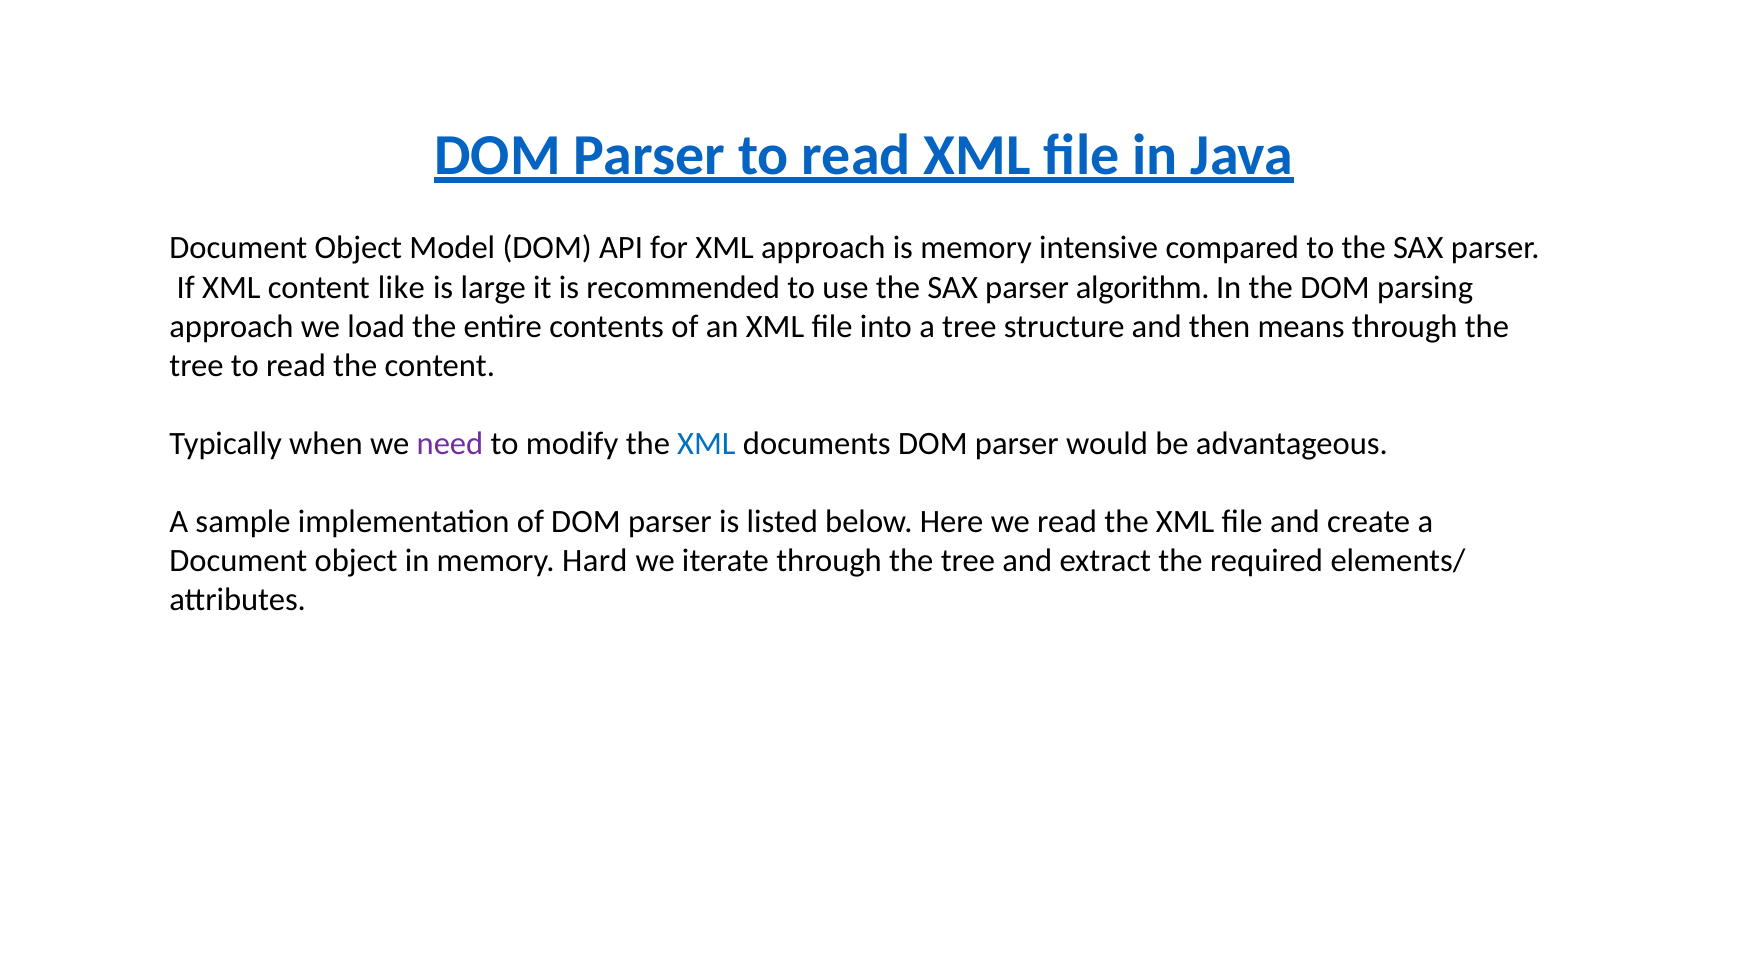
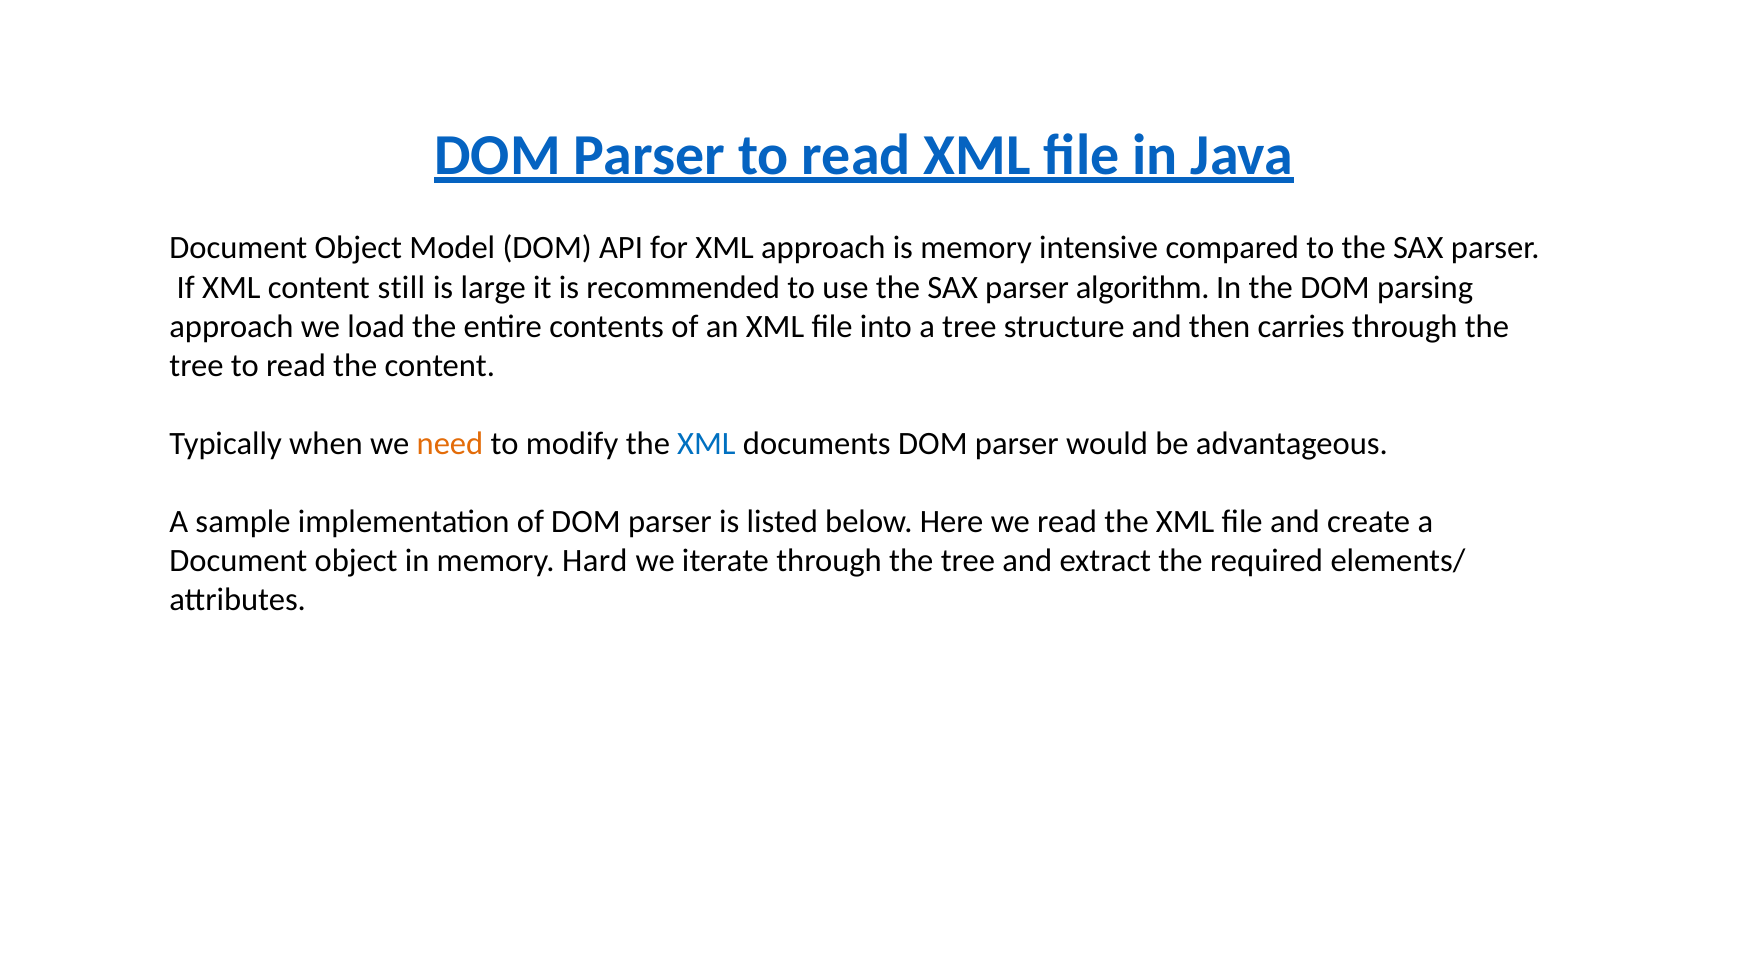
like: like -> still
means: means -> carries
need colour: purple -> orange
